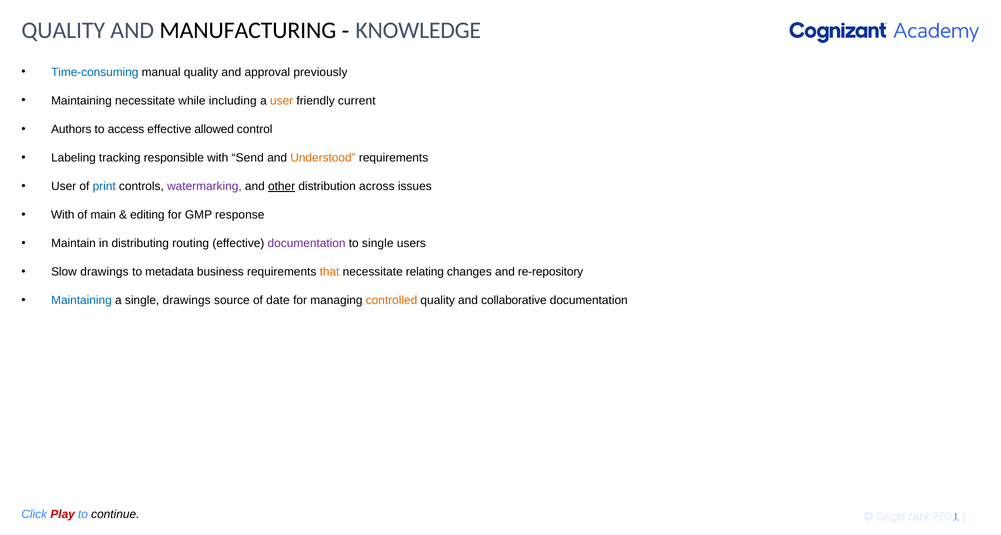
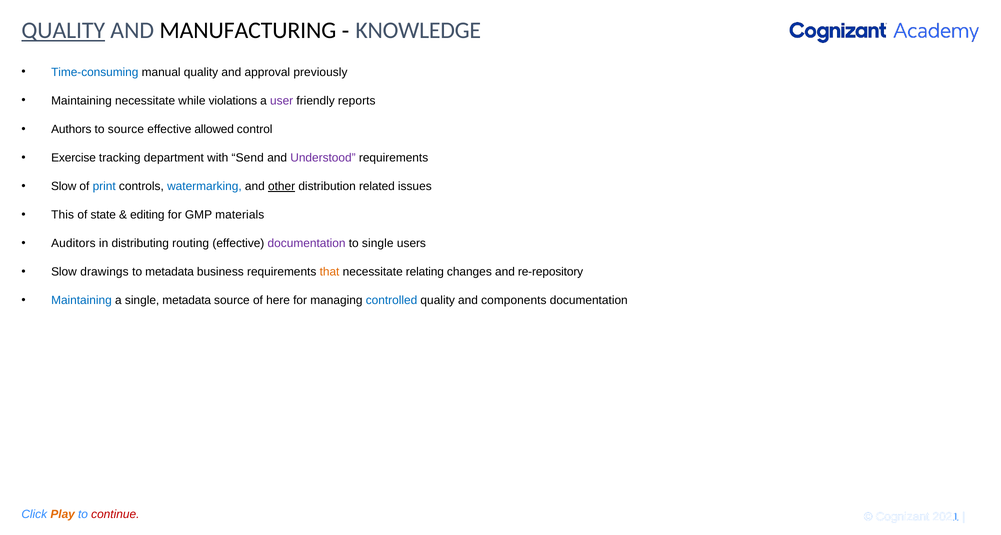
QUALITY at (63, 31) underline: none -> present
including: including -> violations
user at (282, 101) colour: orange -> purple
current: current -> reports
to access: access -> source
Labeling: Labeling -> Exercise
responsible: responsible -> department
Understood colour: orange -> purple
User at (64, 186): User -> Slow
watermarking colour: purple -> blue
across: across -> related
With at (63, 215): With -> This
main: main -> state
response: response -> materials
Maintain: Maintain -> Auditors
single drawings: drawings -> metadata
date: date -> here
controlled colour: orange -> blue
collaborative: collaborative -> components
Play colour: red -> orange
continue colour: black -> red
